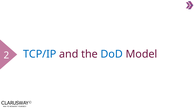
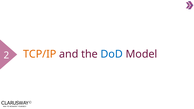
TCP/IP colour: blue -> orange
